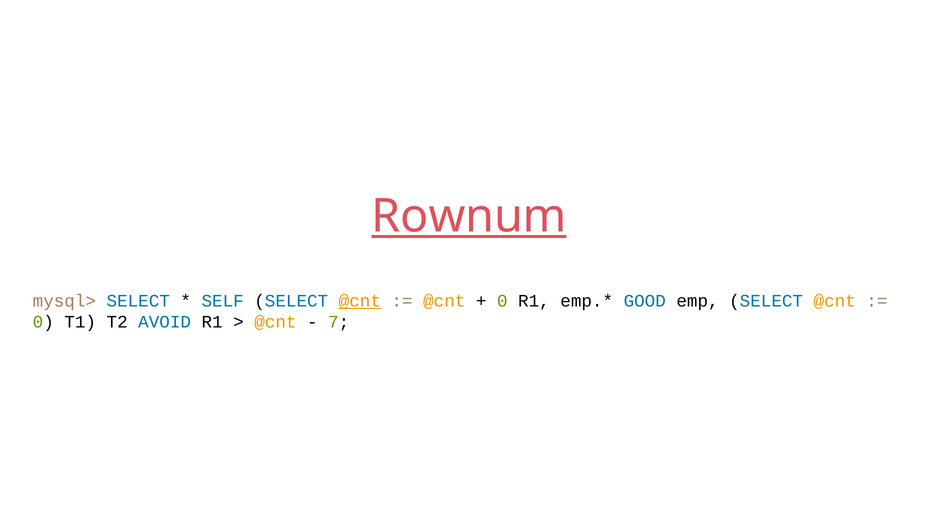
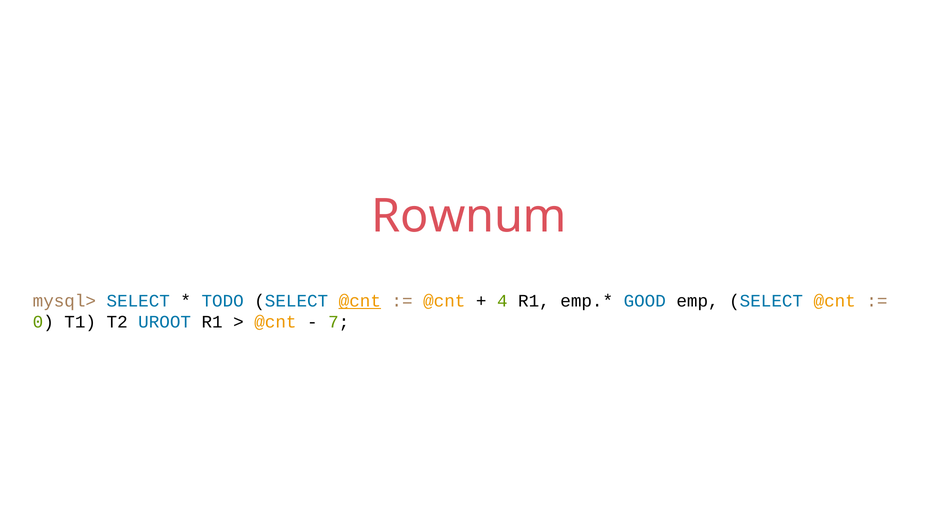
Rownum underline: present -> none
SELF: SELF -> TODO
0 at (502, 301): 0 -> 4
AVOID: AVOID -> UROOT
